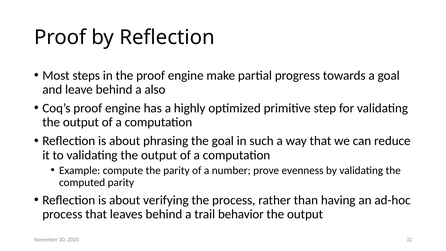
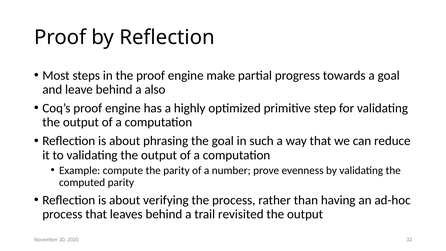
behavior: behavior -> revisited
